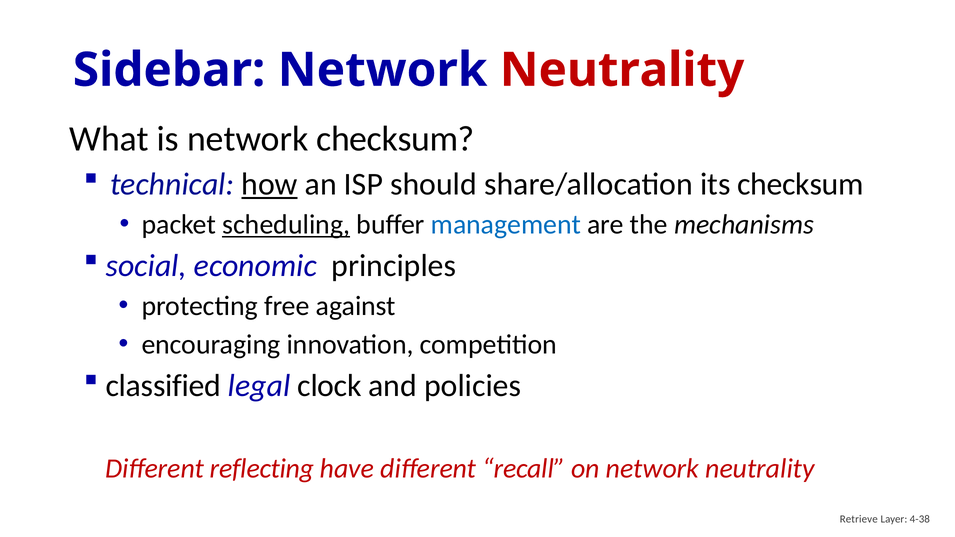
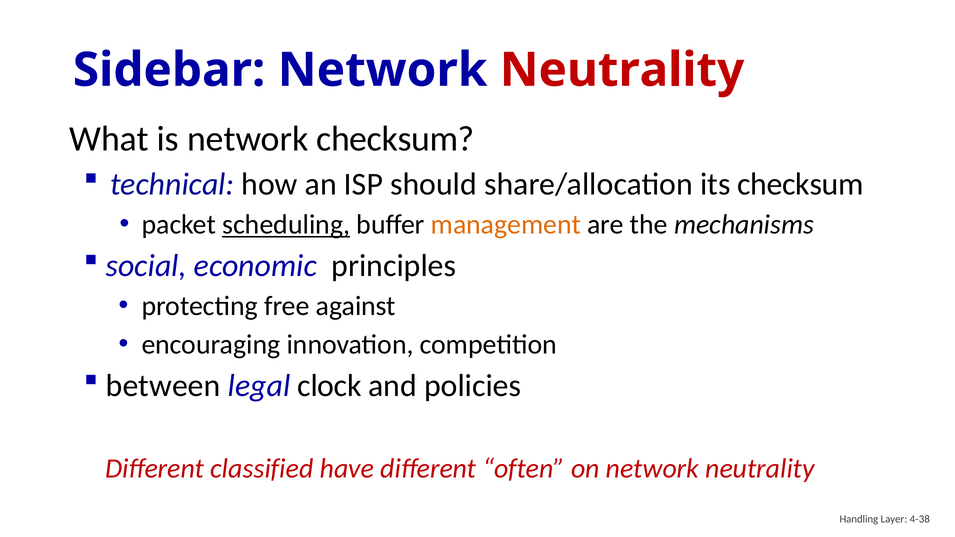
how underline: present -> none
management colour: blue -> orange
classified: classified -> between
reflecting: reflecting -> classified
recall: recall -> often
Retrieve: Retrieve -> Handling
